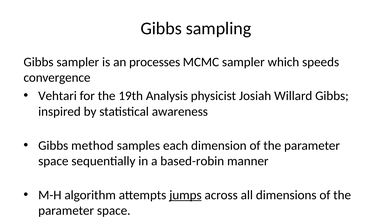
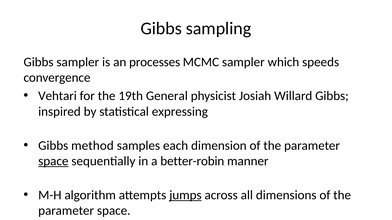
Analysis: Analysis -> General
awareness: awareness -> expressing
space at (53, 161) underline: none -> present
based-robin: based-robin -> better-robin
